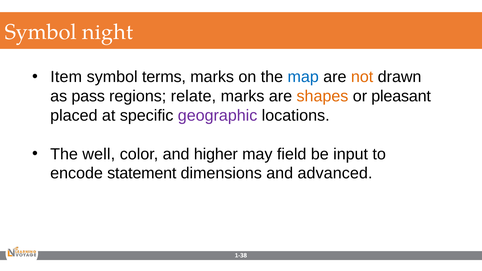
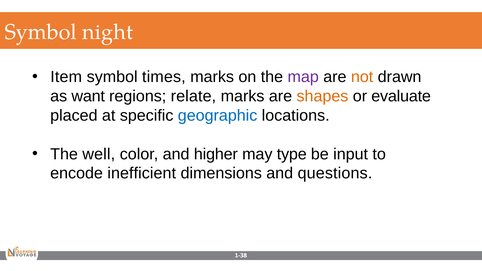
terms: terms -> times
map colour: blue -> purple
pass: pass -> want
pleasant: pleasant -> evaluate
geographic colour: purple -> blue
field: field -> type
statement: statement -> inefficient
advanced: advanced -> questions
